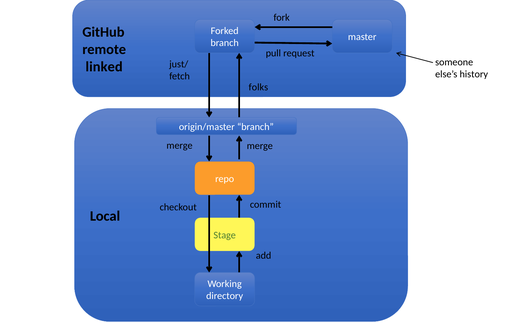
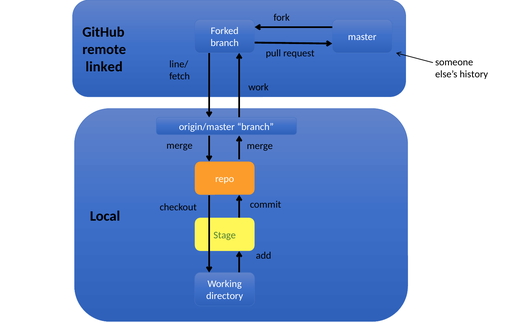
just/: just/ -> line/
folks: folks -> work
